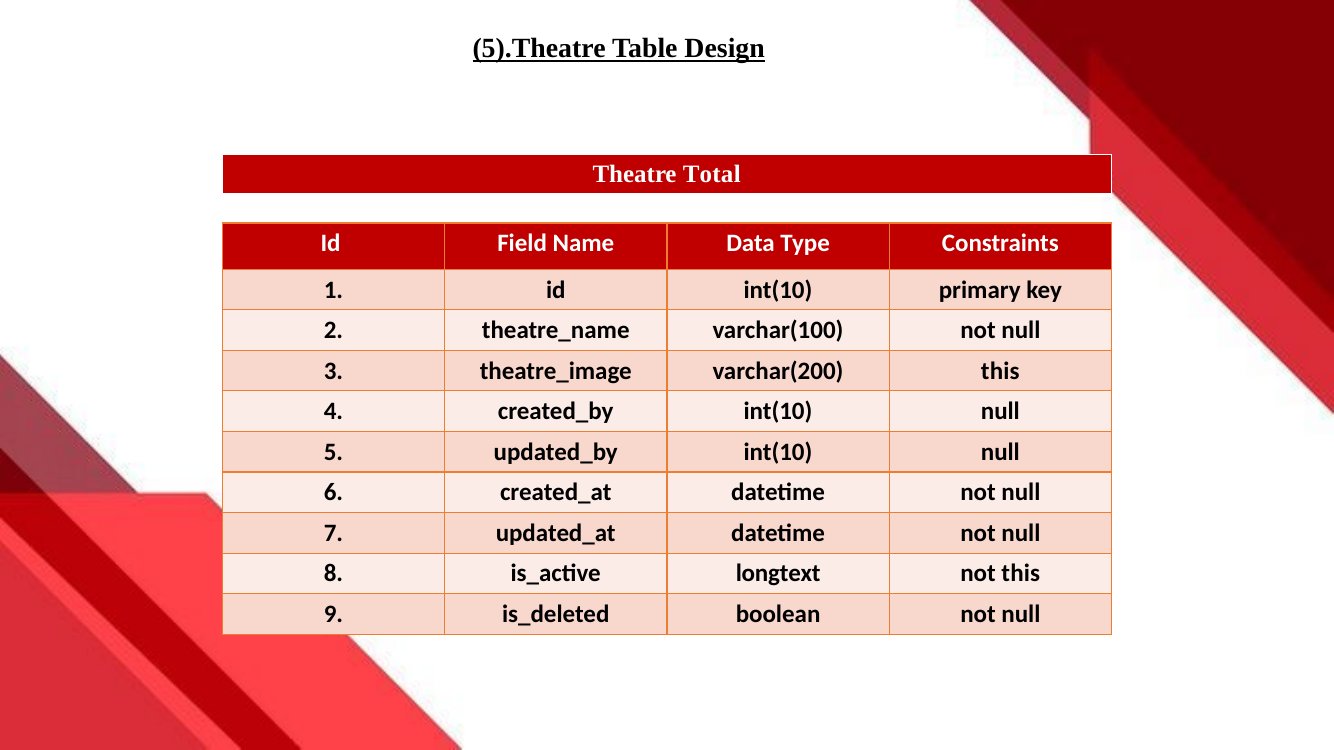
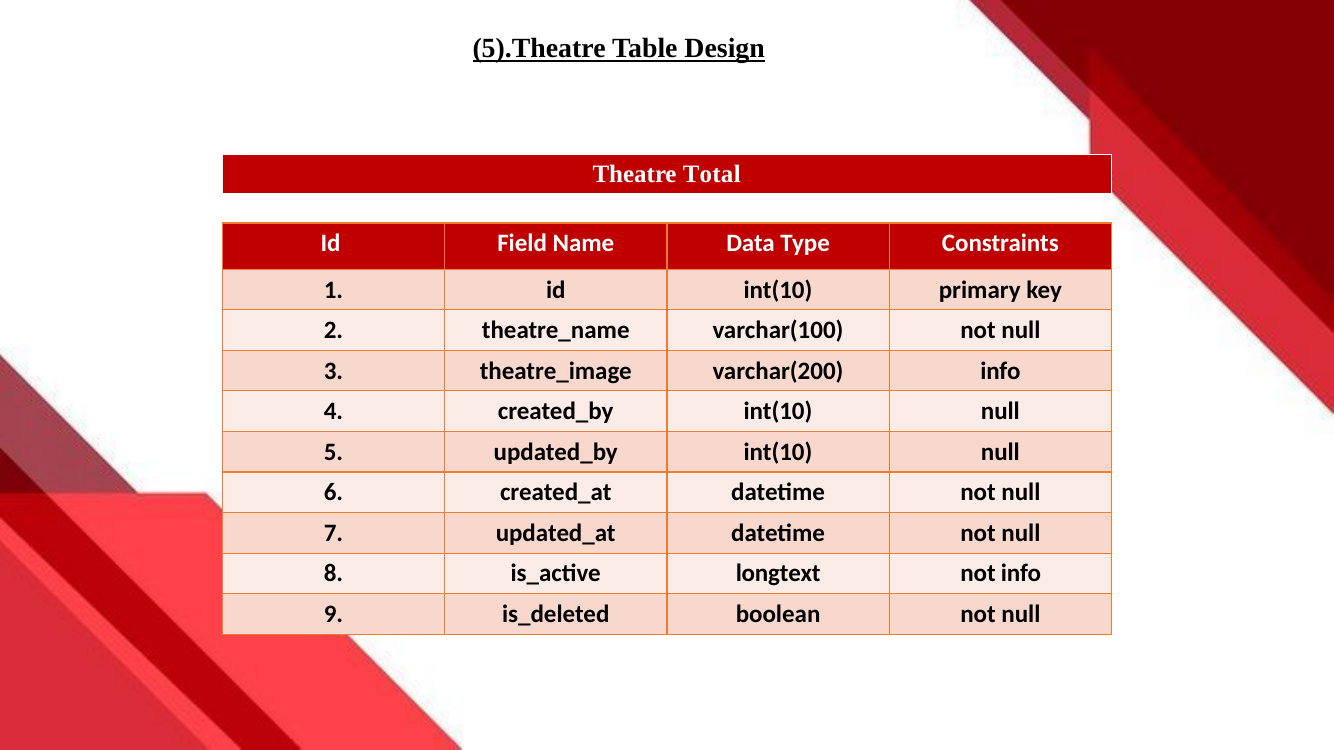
varchar(200 this: this -> info
not this: this -> info
